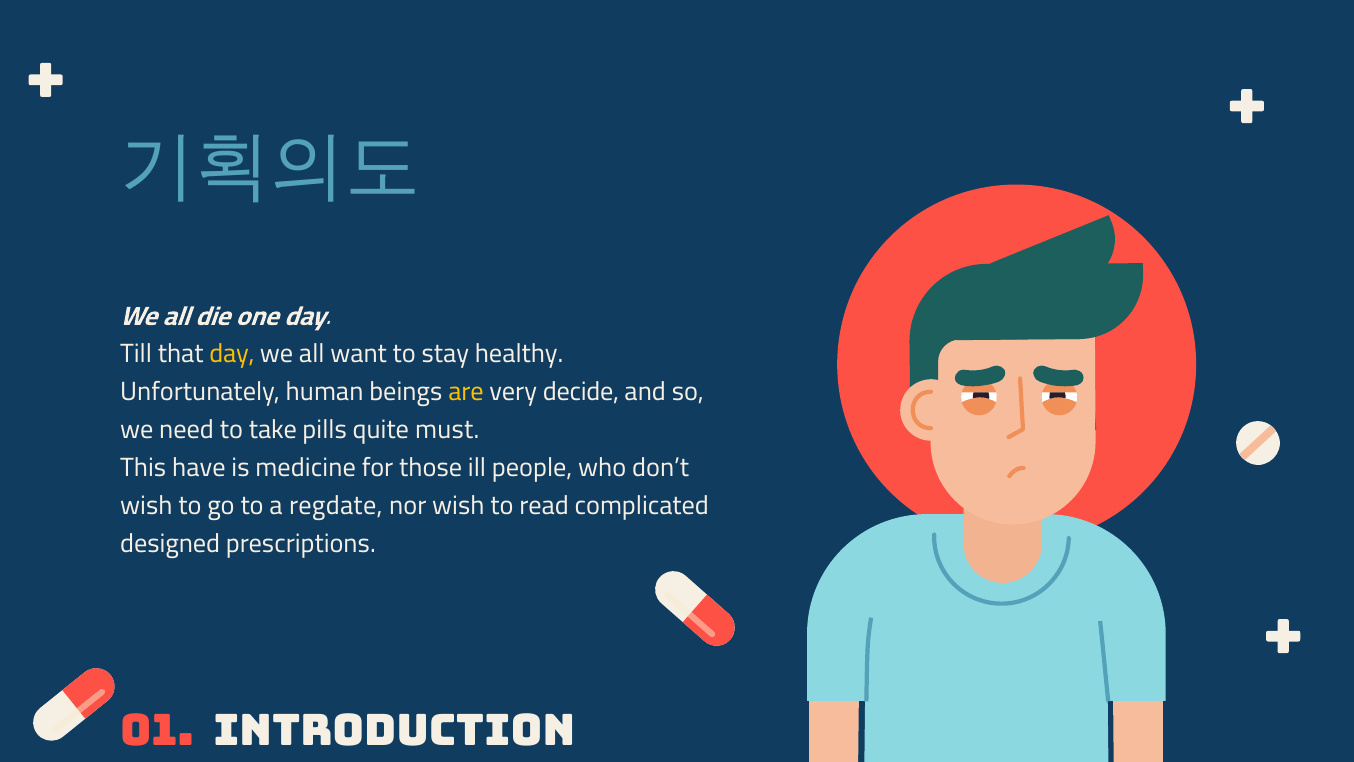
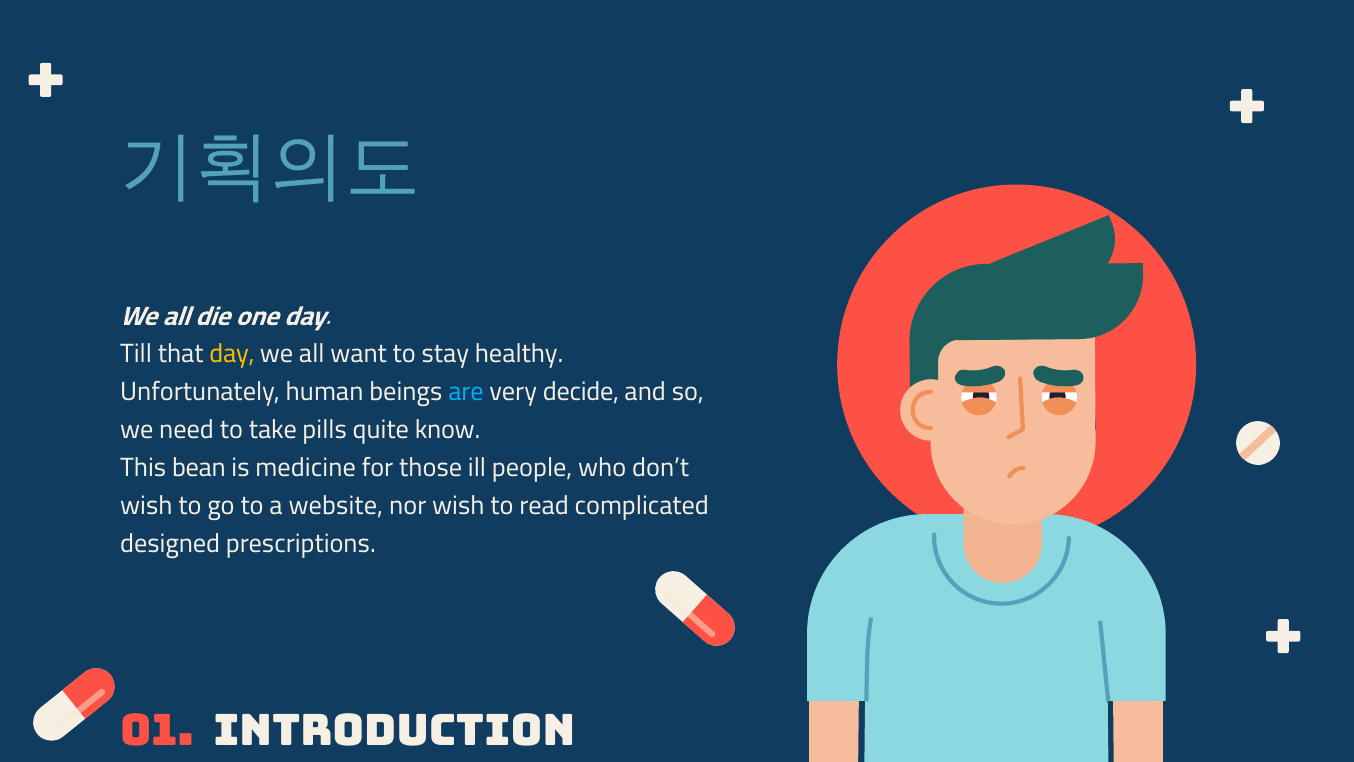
are colour: yellow -> light blue
must: must -> know
have: have -> bean
regdate: regdate -> website
